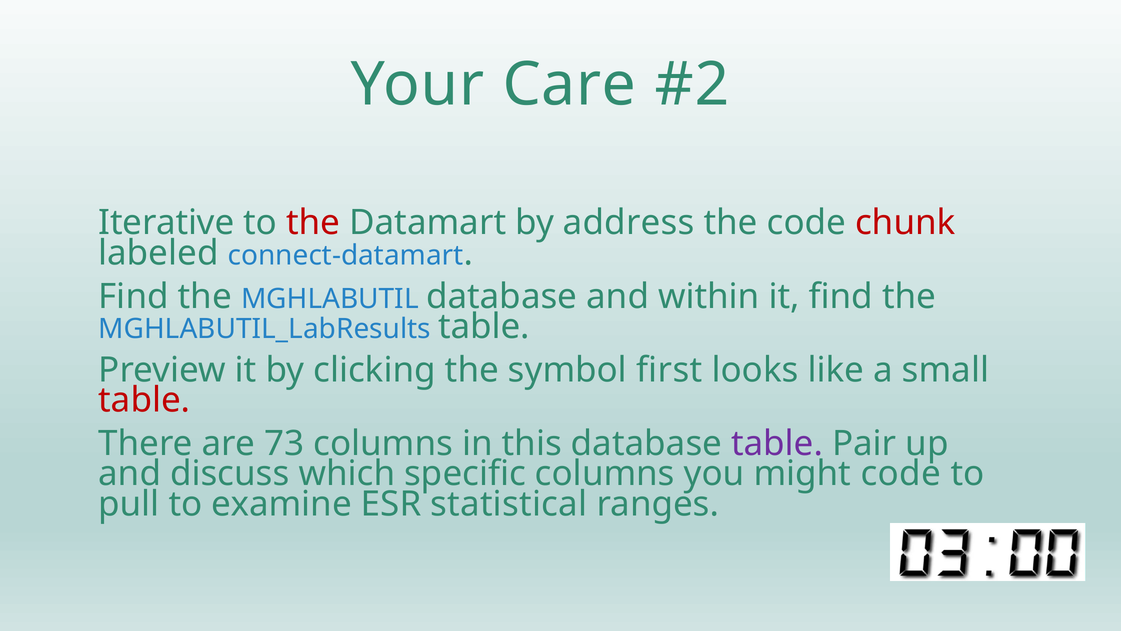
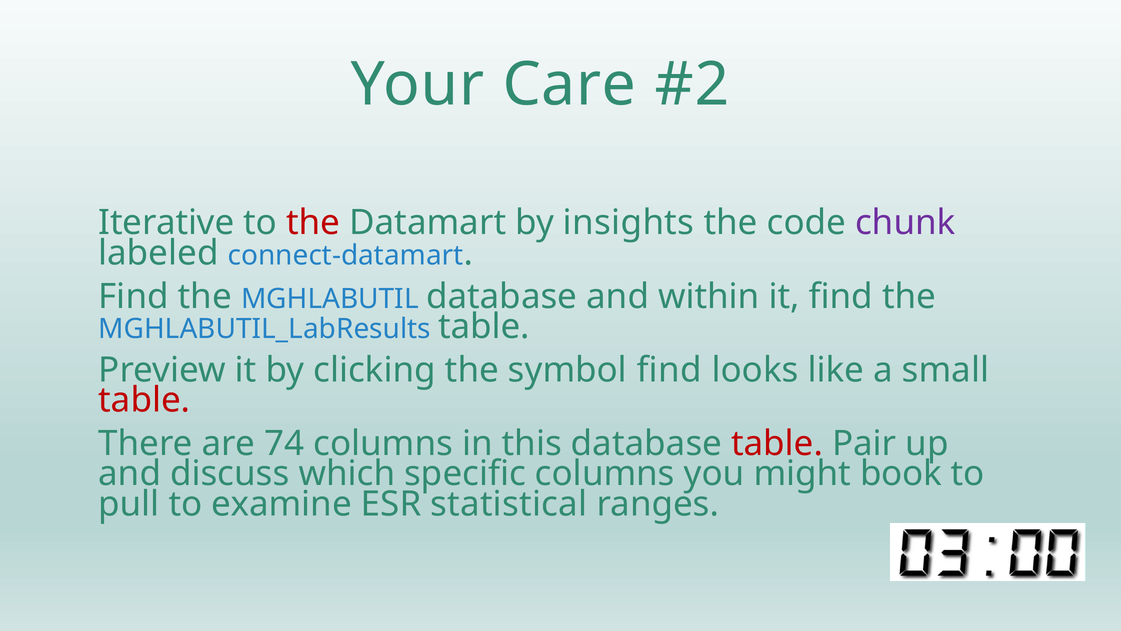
address: address -> insights
chunk colour: red -> purple
symbol first: first -> find
73: 73 -> 74
table at (777, 443) colour: purple -> red
might code: code -> book
